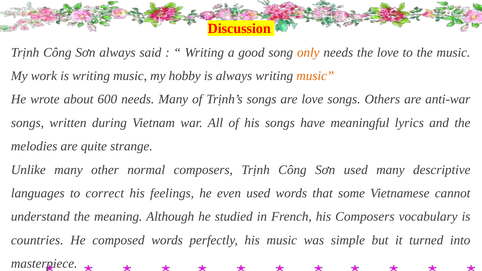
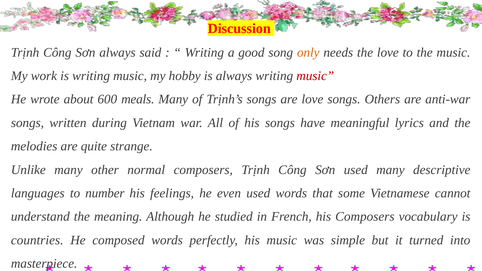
music at (315, 76) colour: orange -> red
600 needs: needs -> meals
correct: correct -> number
